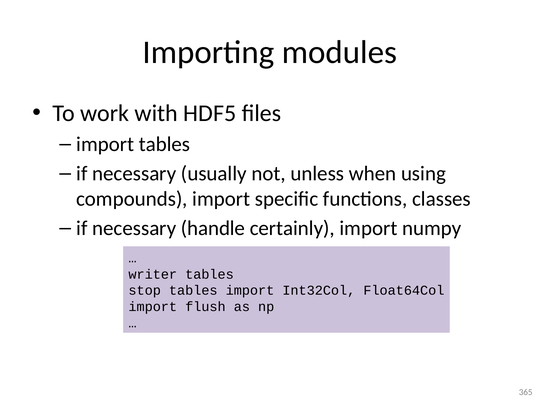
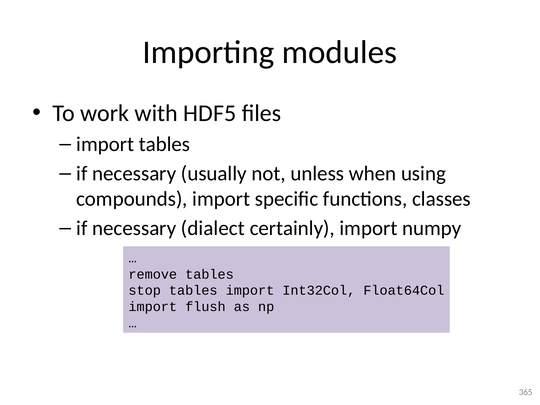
handle: handle -> dialect
writer: writer -> remove
